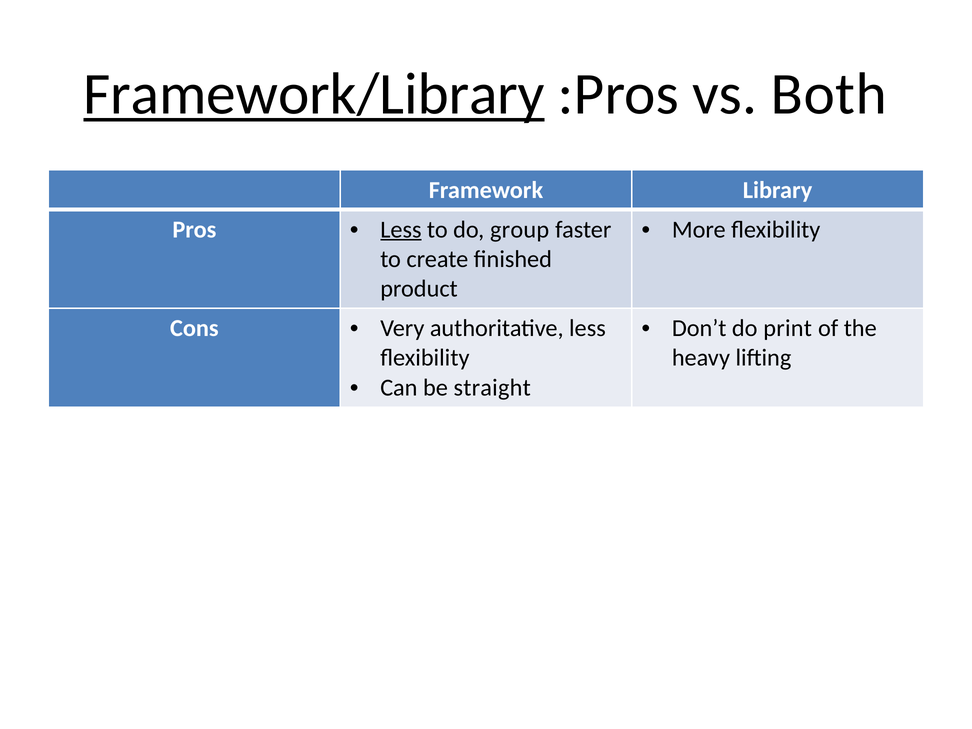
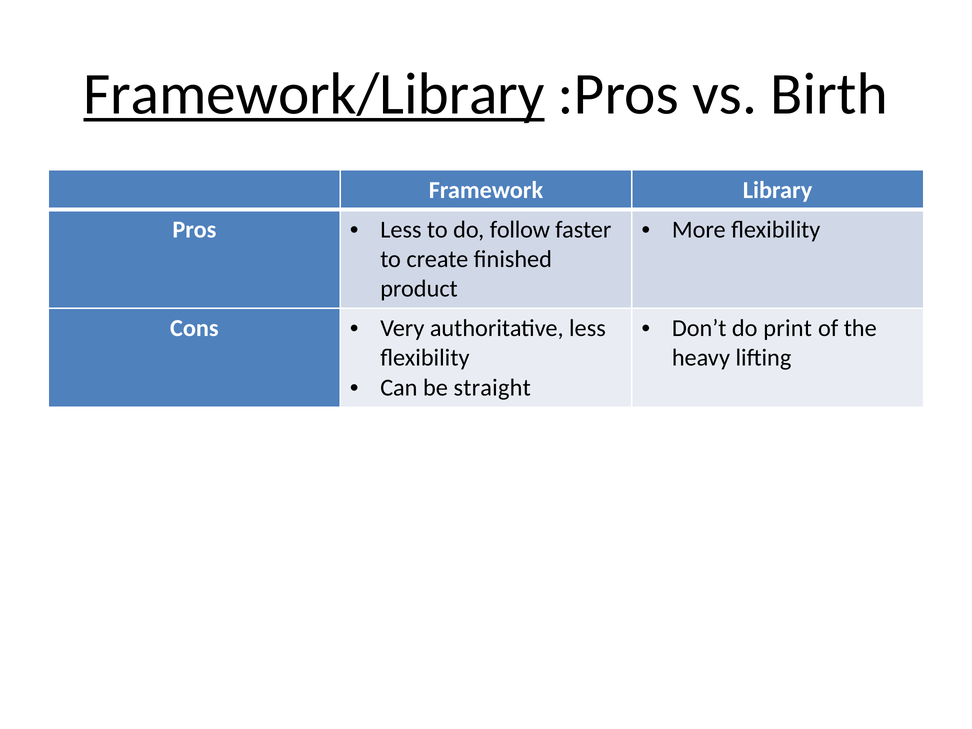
Both: Both -> Birth
Less at (401, 230) underline: present -> none
group: group -> follow
